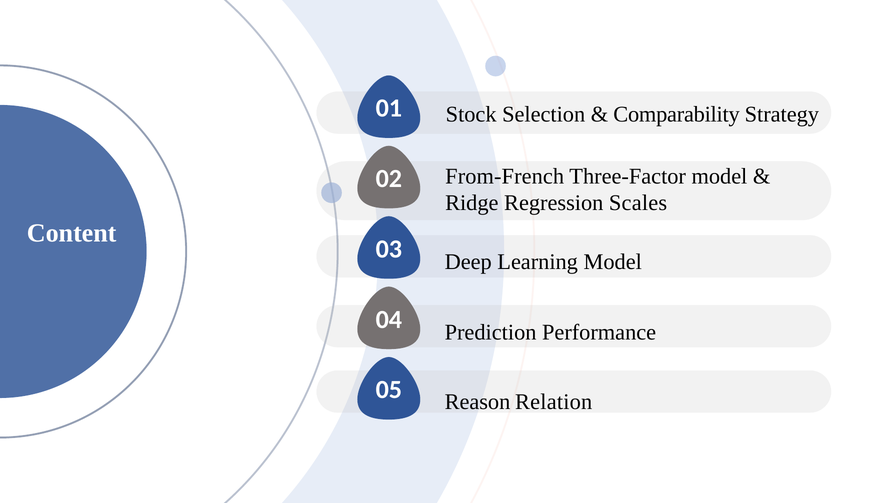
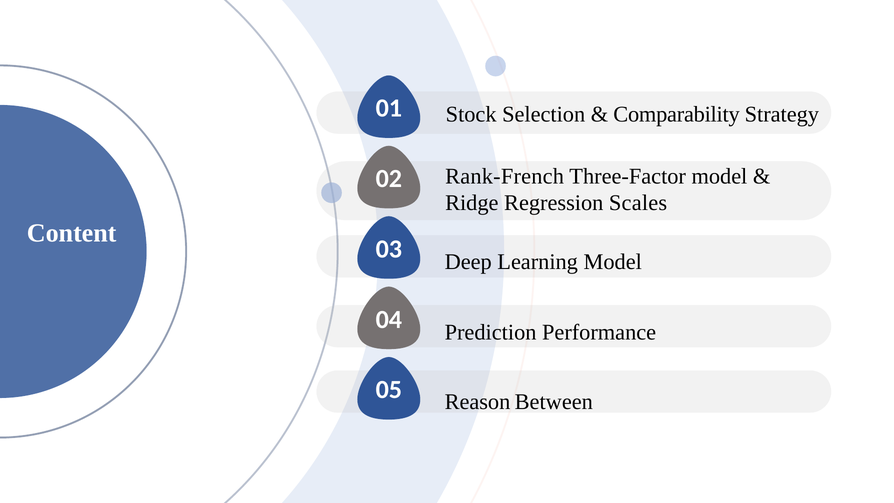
From-French: From-French -> Rank-French
Relation: Relation -> Between
